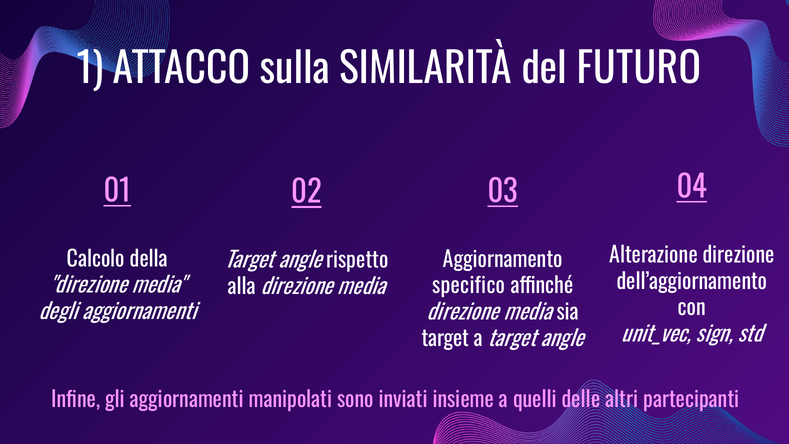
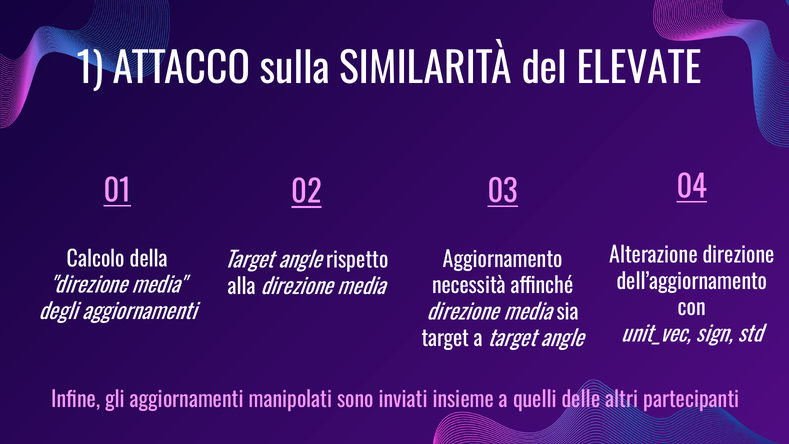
FUTURO: FUTURO -> ELEVATE
specifico: specifico -> necessità
